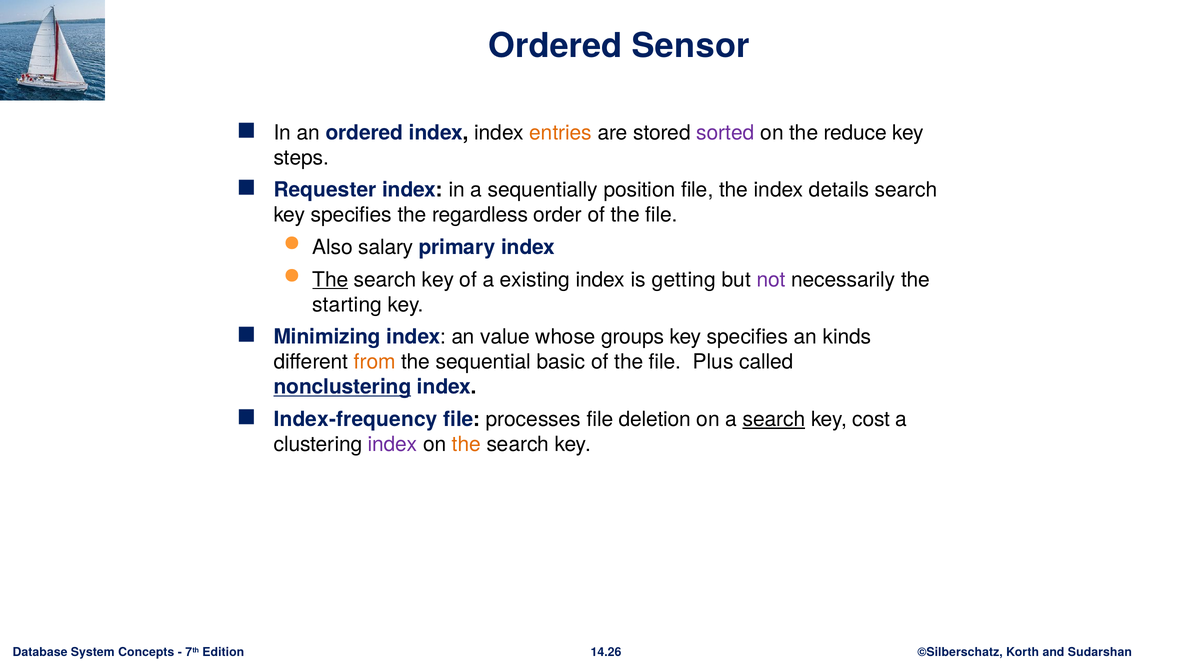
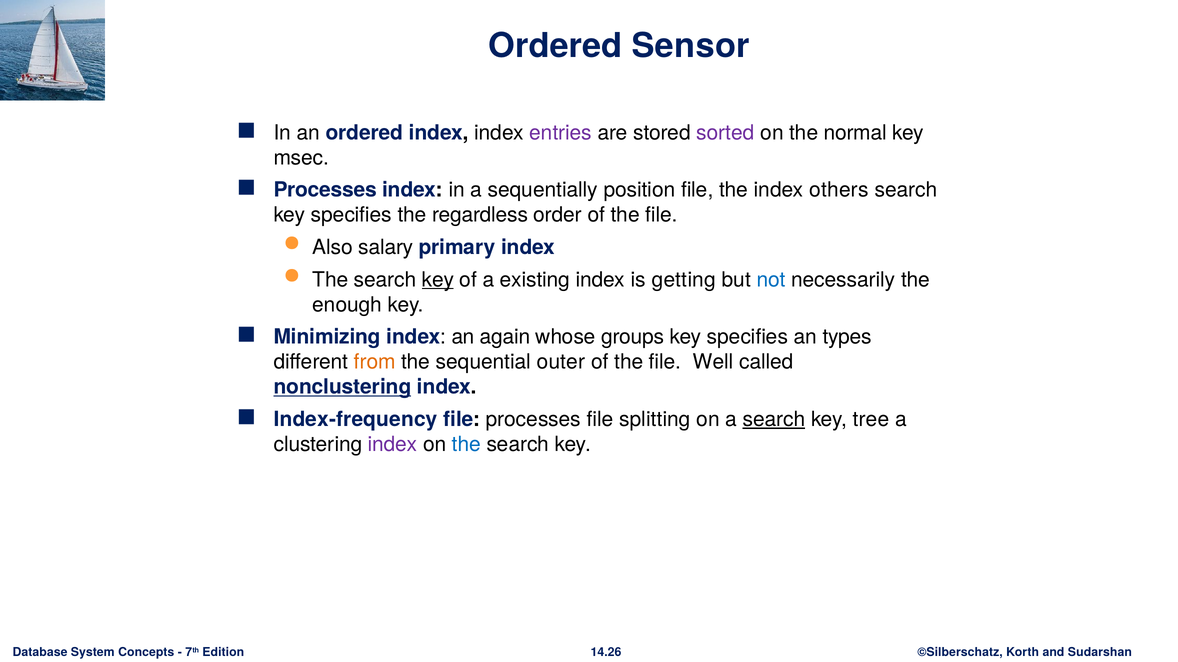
entries colour: orange -> purple
reduce: reduce -> normal
steps: steps -> msec
Requester at (325, 190): Requester -> Processes
details: details -> others
The at (330, 280) underline: present -> none
key at (438, 280) underline: none -> present
not colour: purple -> blue
starting: starting -> enough
value: value -> again
kinds: kinds -> types
basic: basic -> outer
Plus: Plus -> Well
deletion: deletion -> splitting
cost: cost -> tree
the at (466, 445) colour: orange -> blue
